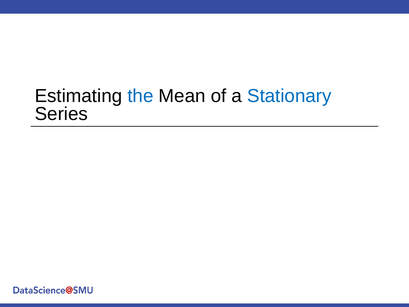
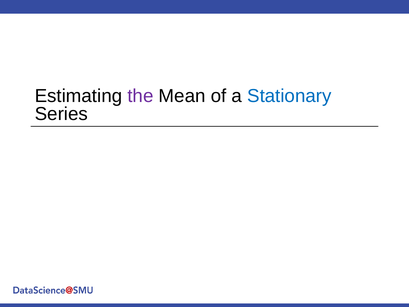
the colour: blue -> purple
